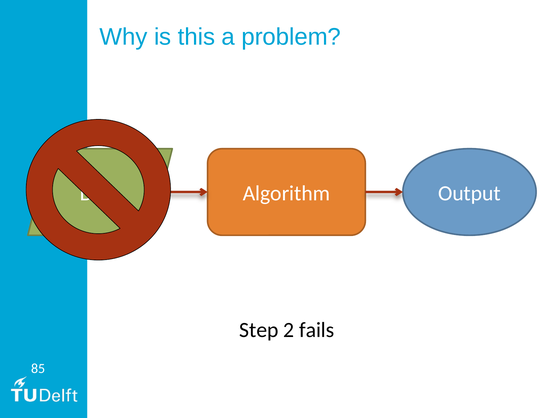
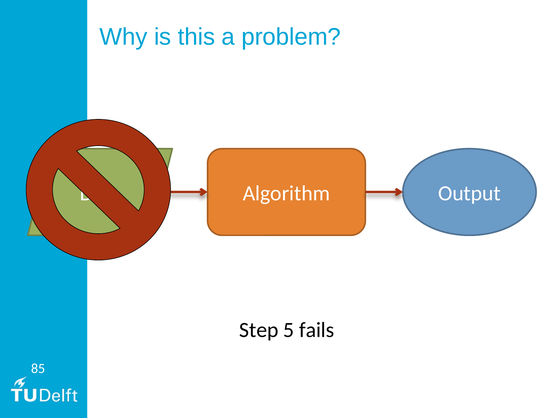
2: 2 -> 5
